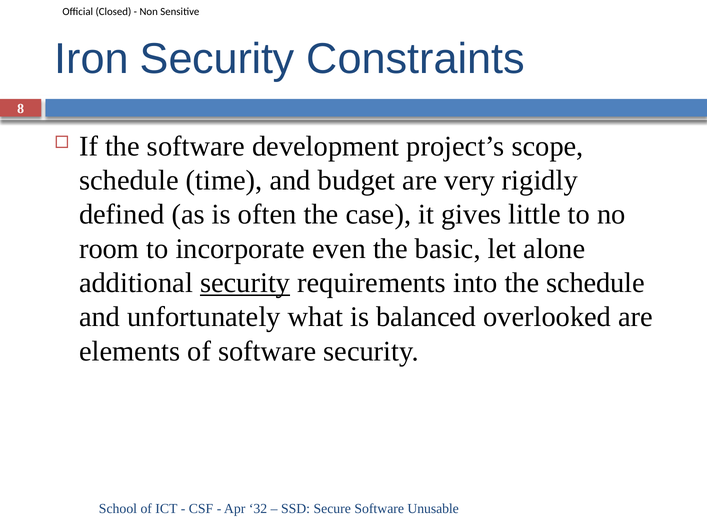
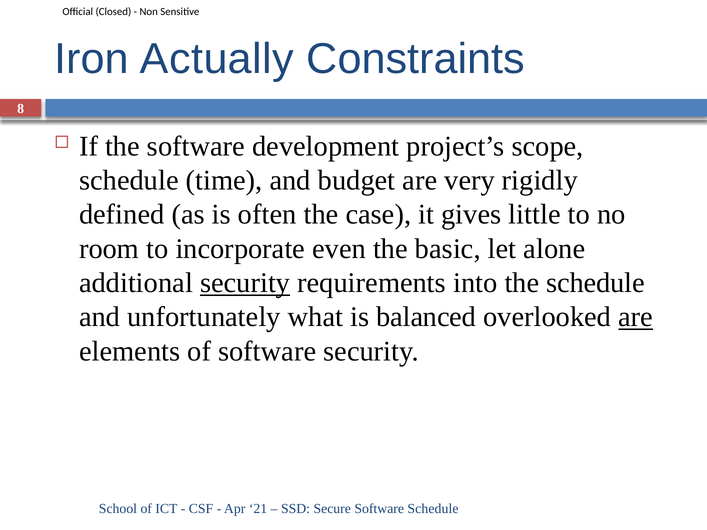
Iron Security: Security -> Actually
are at (636, 317) underline: none -> present
32: 32 -> 21
Software Unusable: Unusable -> Schedule
